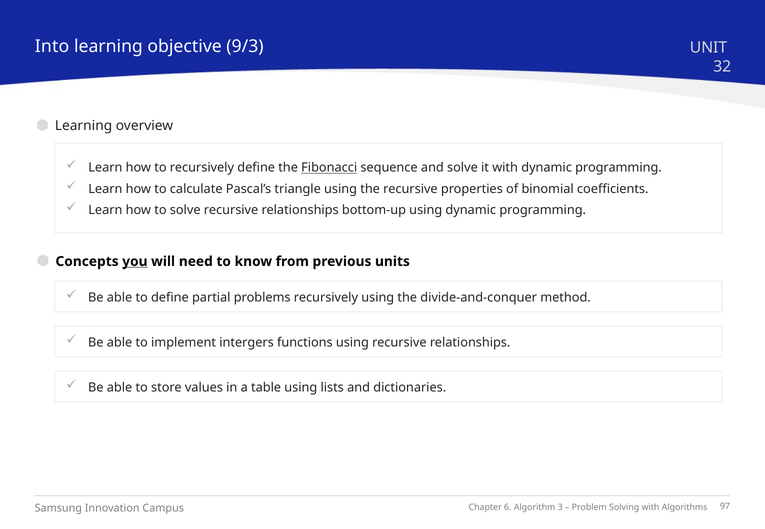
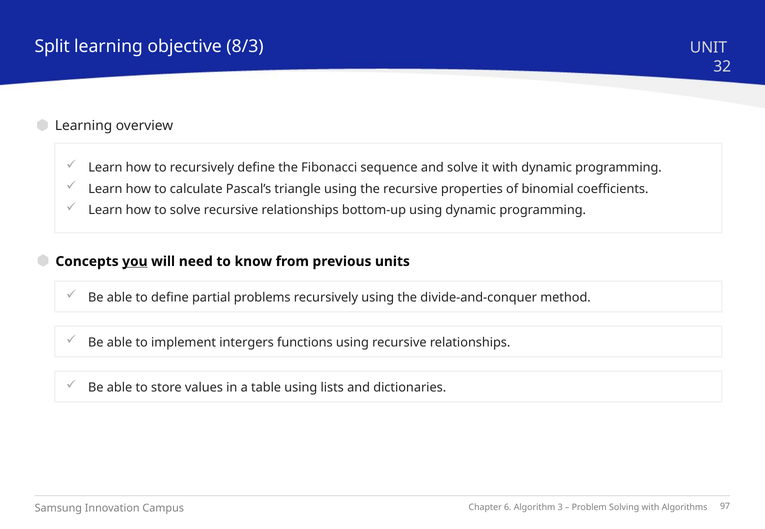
Into: Into -> Split
9/3: 9/3 -> 8/3
Fibonacci underline: present -> none
